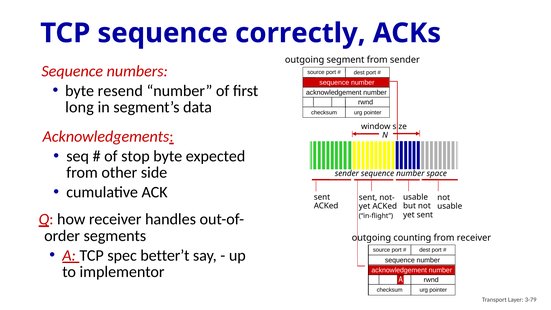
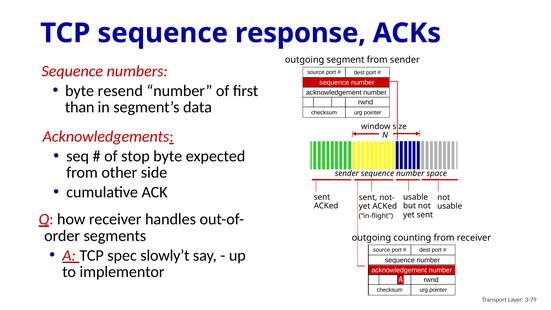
correctly: correctly -> response
long: long -> than
better’t: better’t -> slowly’t
